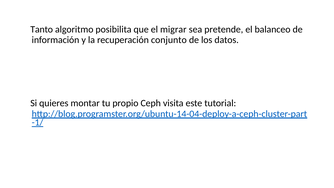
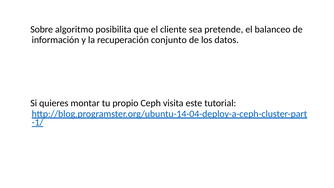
Tanto: Tanto -> Sobre
migrar: migrar -> cliente
